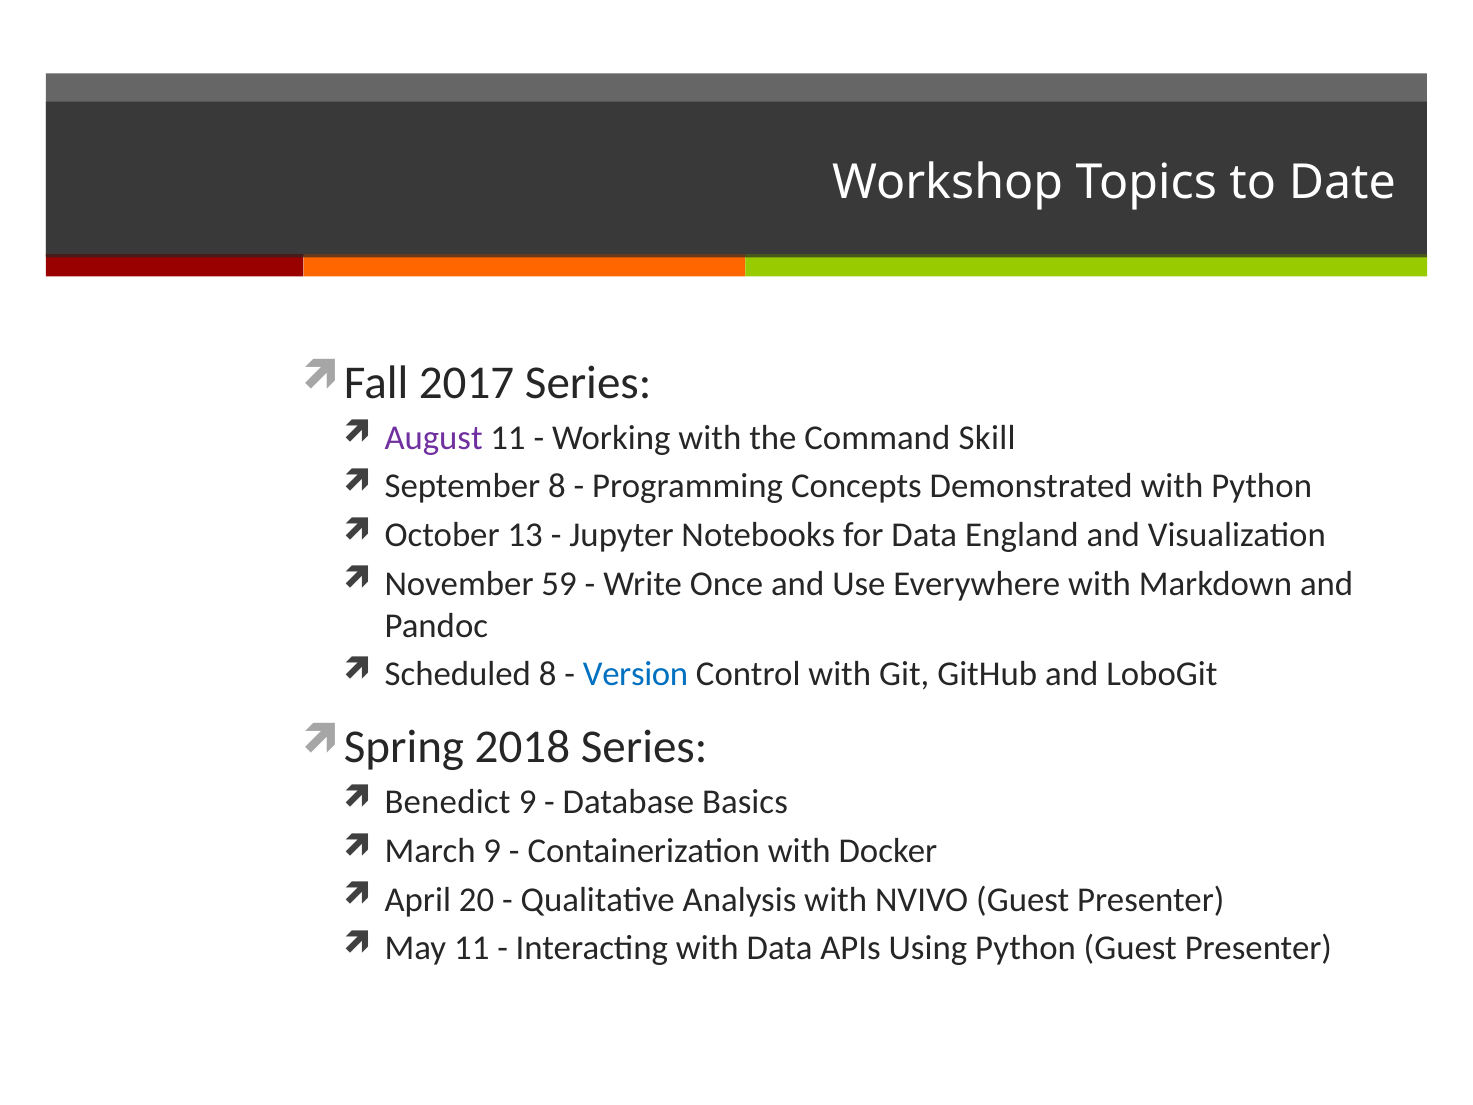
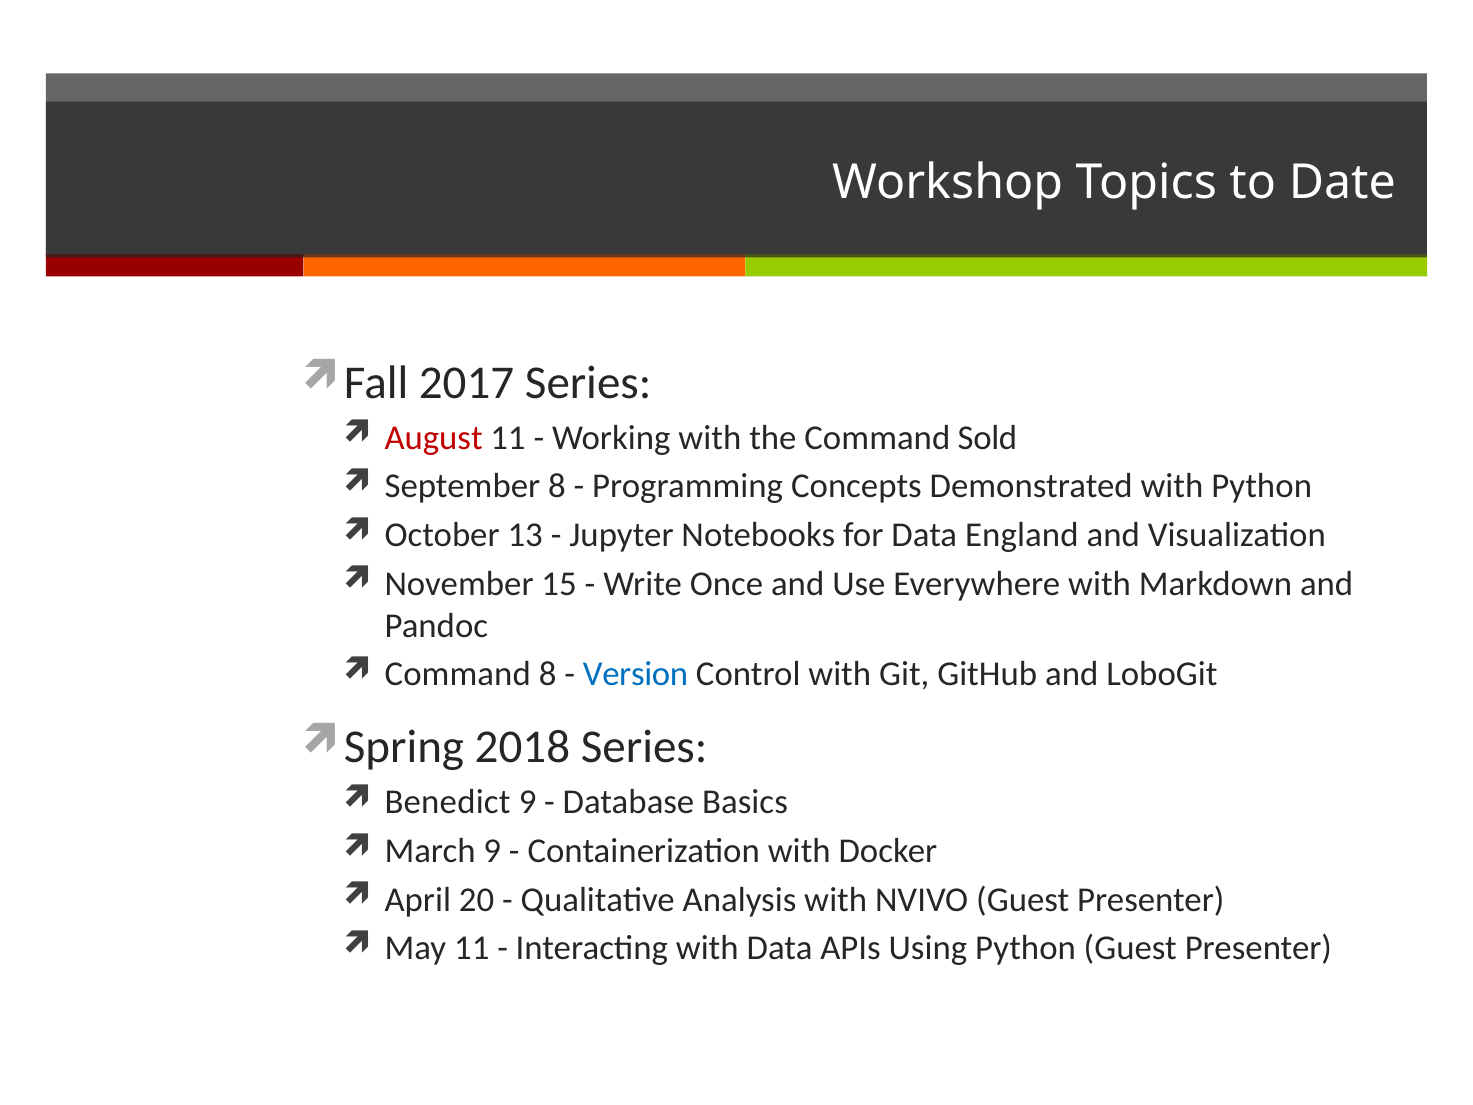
August colour: purple -> red
Skill: Skill -> Sold
59: 59 -> 15
Scheduled at (458, 674): Scheduled -> Command
